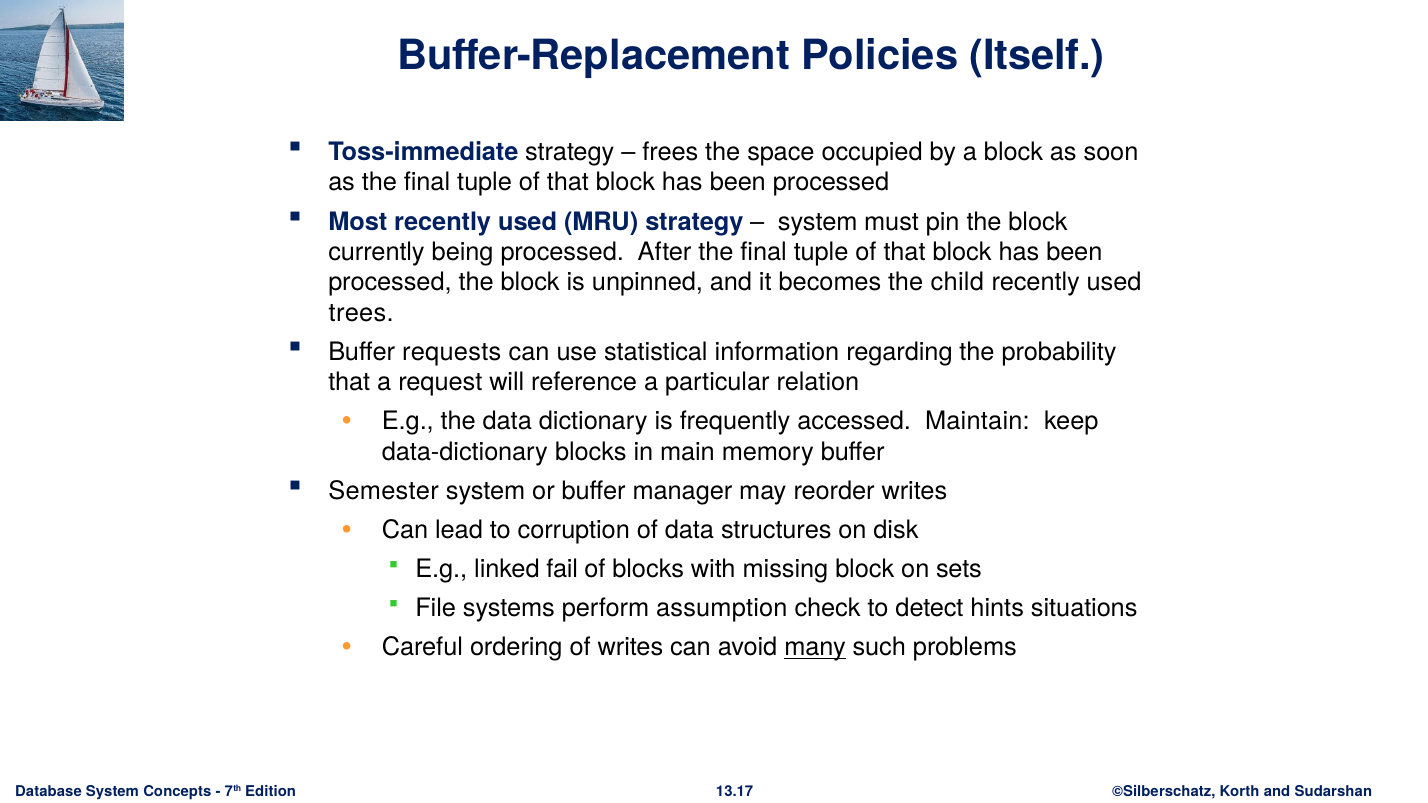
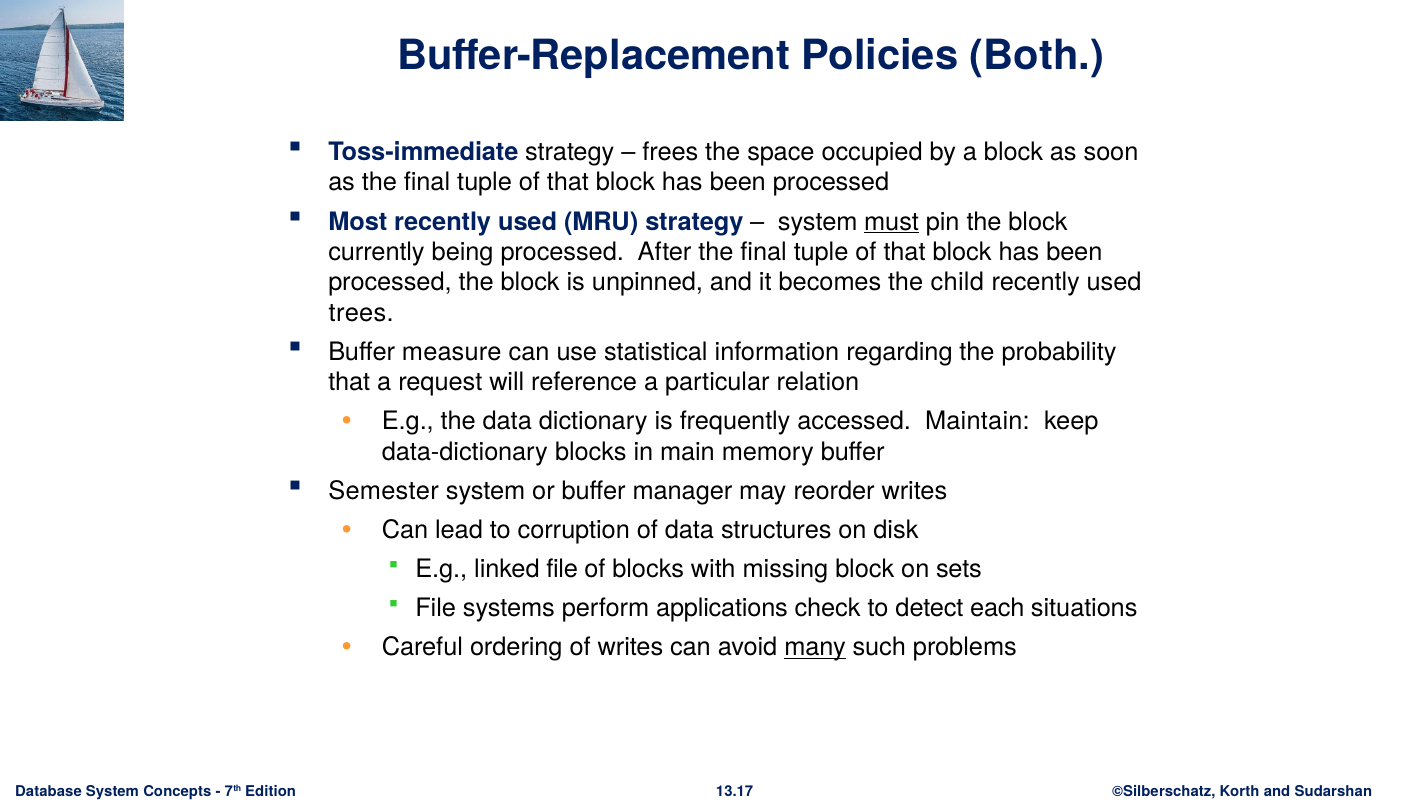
Itself: Itself -> Both
must underline: none -> present
requests: requests -> measure
linked fail: fail -> file
assumption: assumption -> applications
hints: hints -> each
